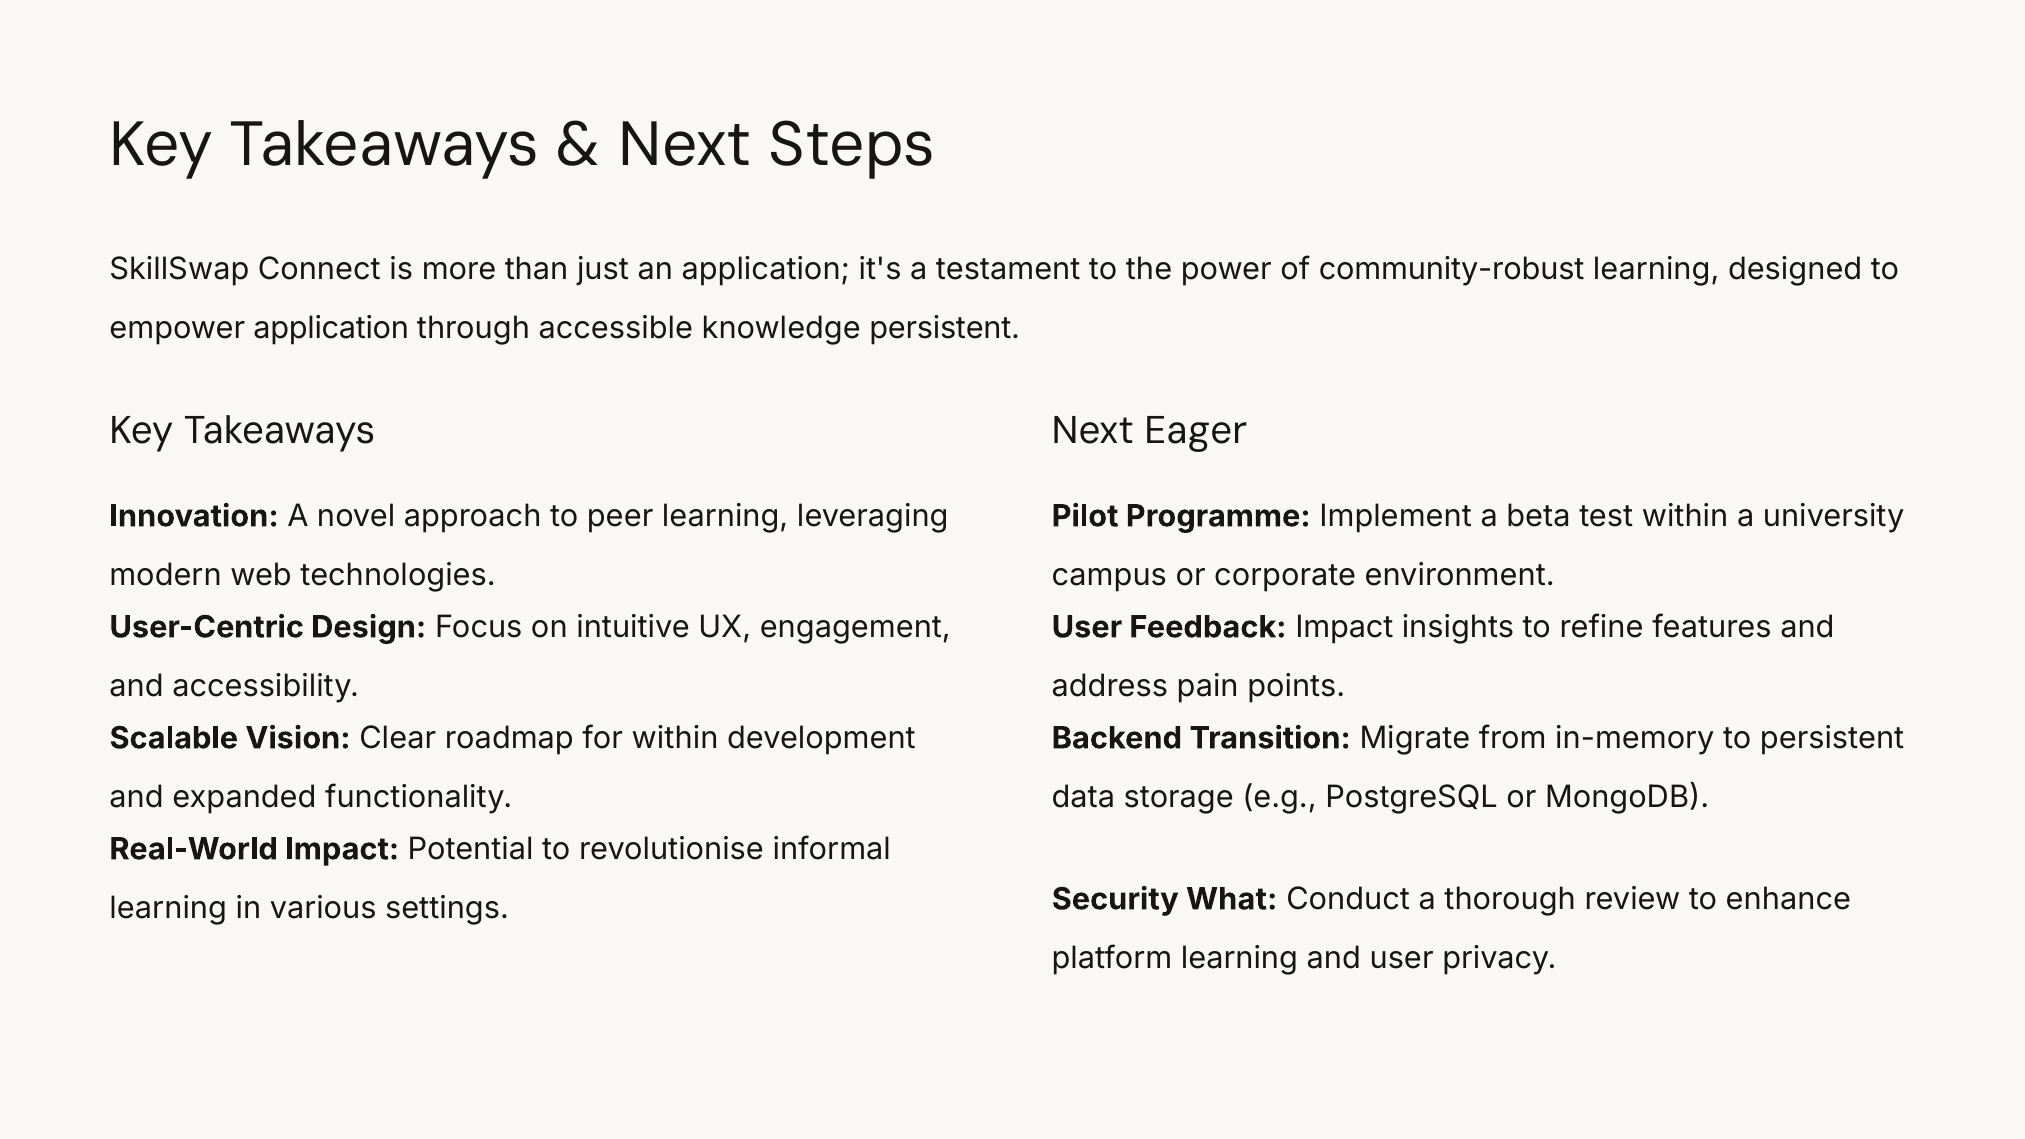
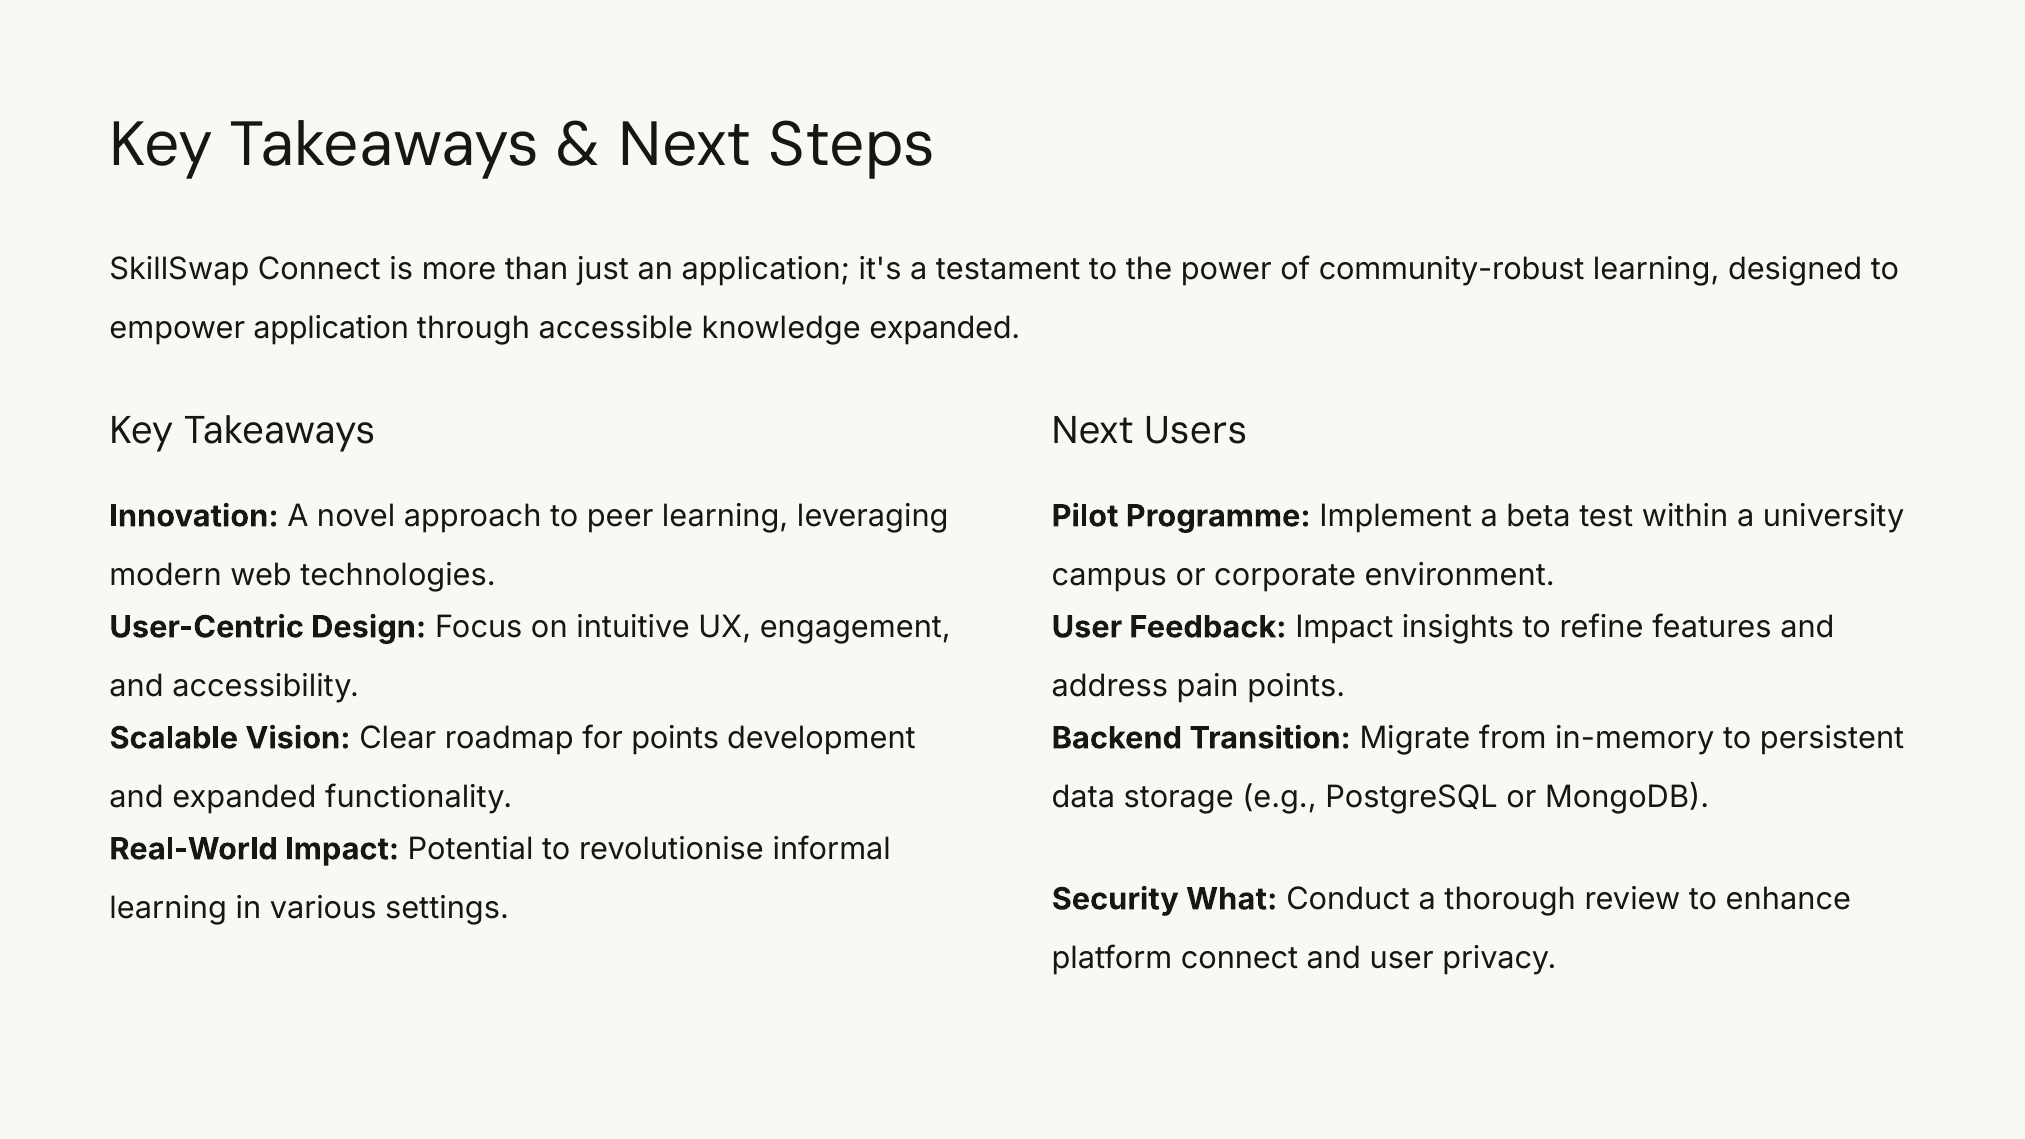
knowledge persistent: persistent -> expanded
Eager: Eager -> Users
for within: within -> points
platform learning: learning -> connect
